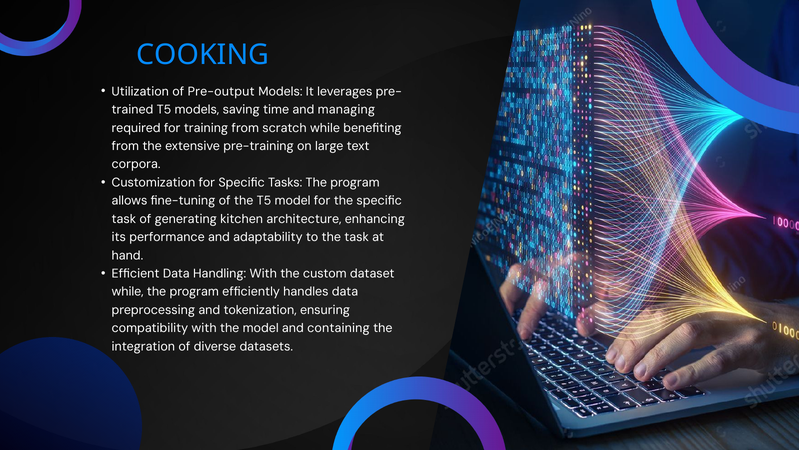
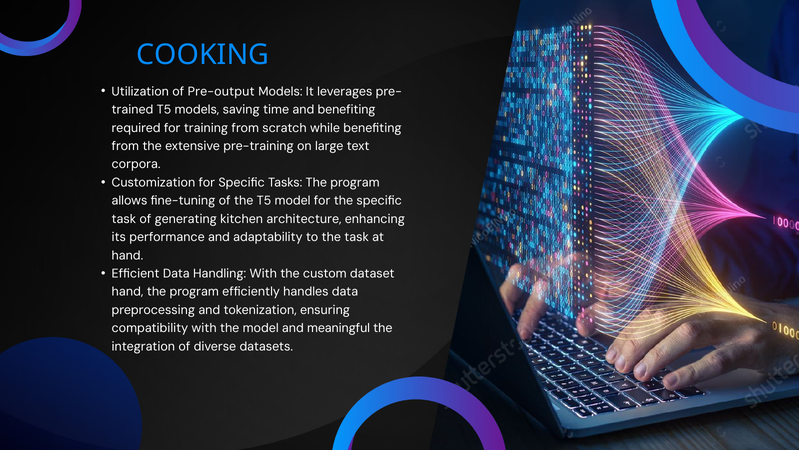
and managing: managing -> benefiting
while at (128, 291): while -> hand
containing: containing -> meaningful
